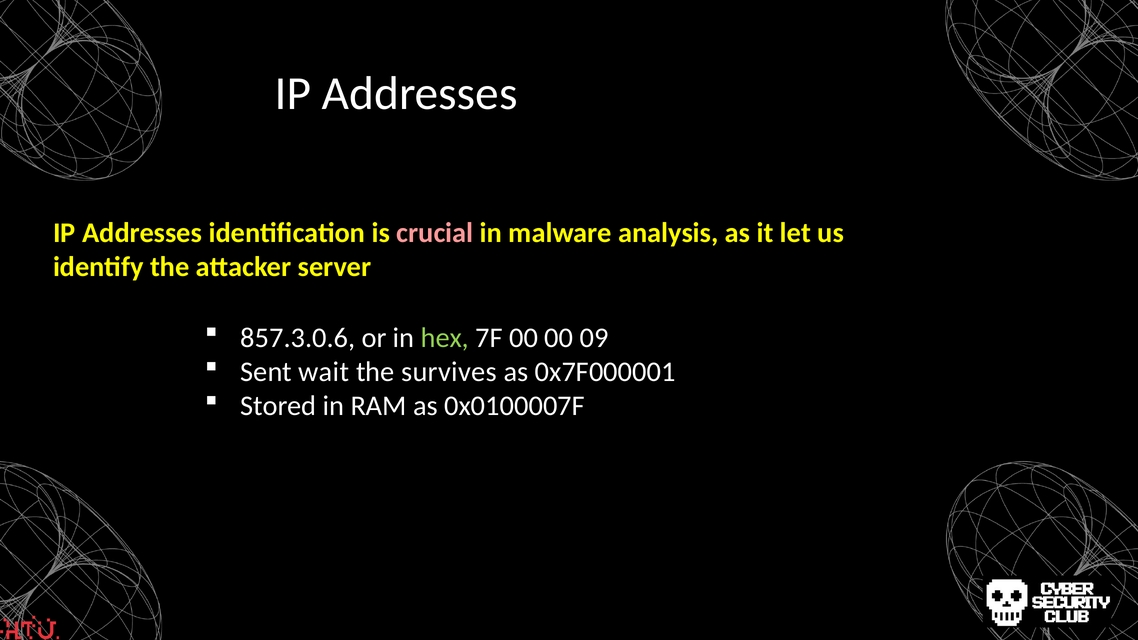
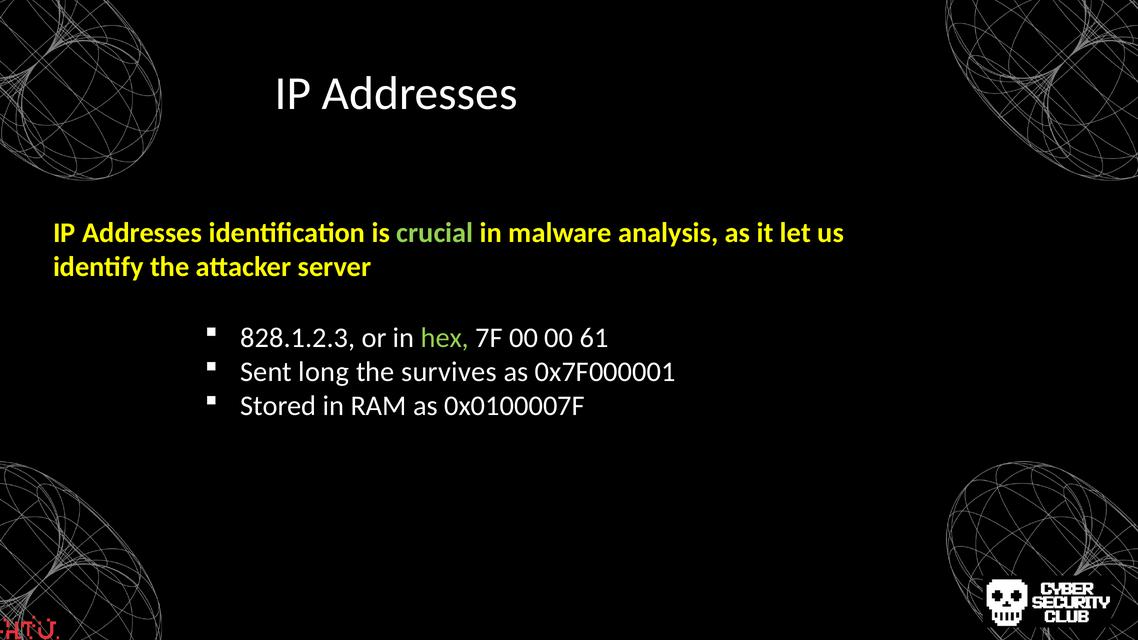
crucial colour: pink -> light green
857.3.0.6: 857.3.0.6 -> 828.1.2.3
09: 09 -> 61
wait: wait -> long
